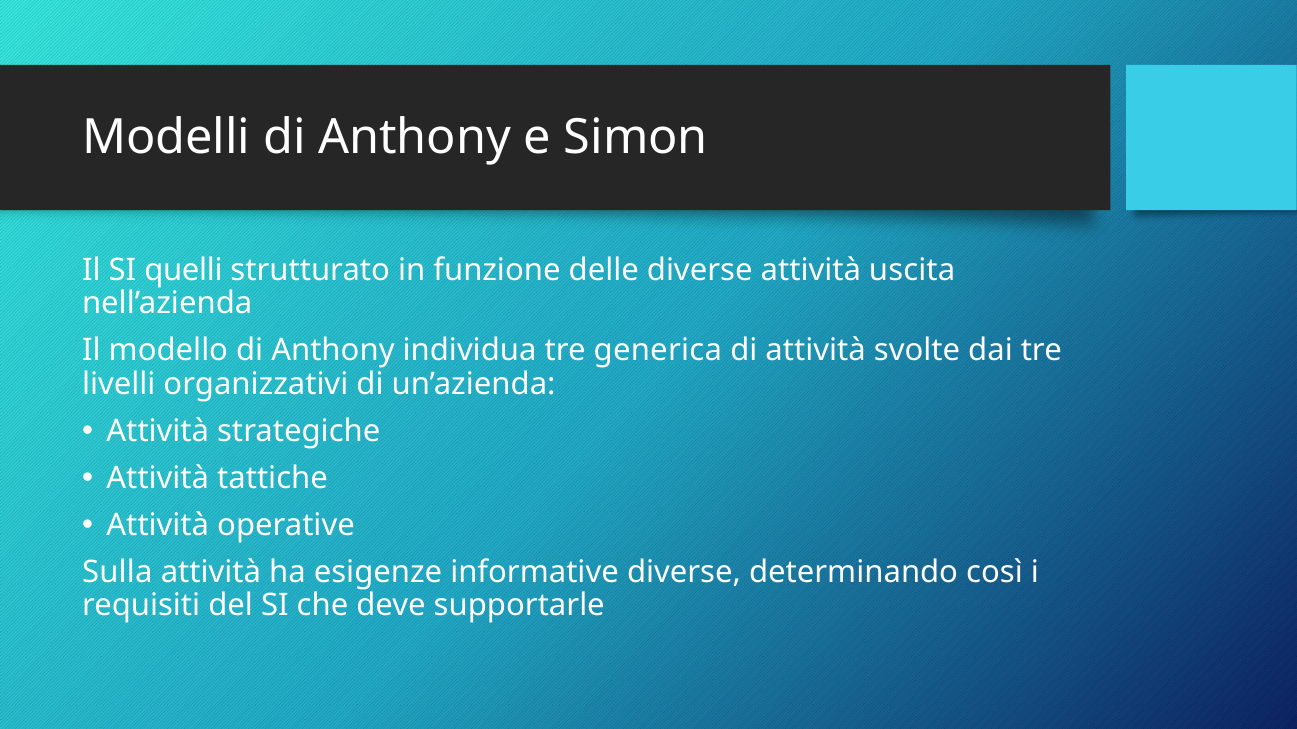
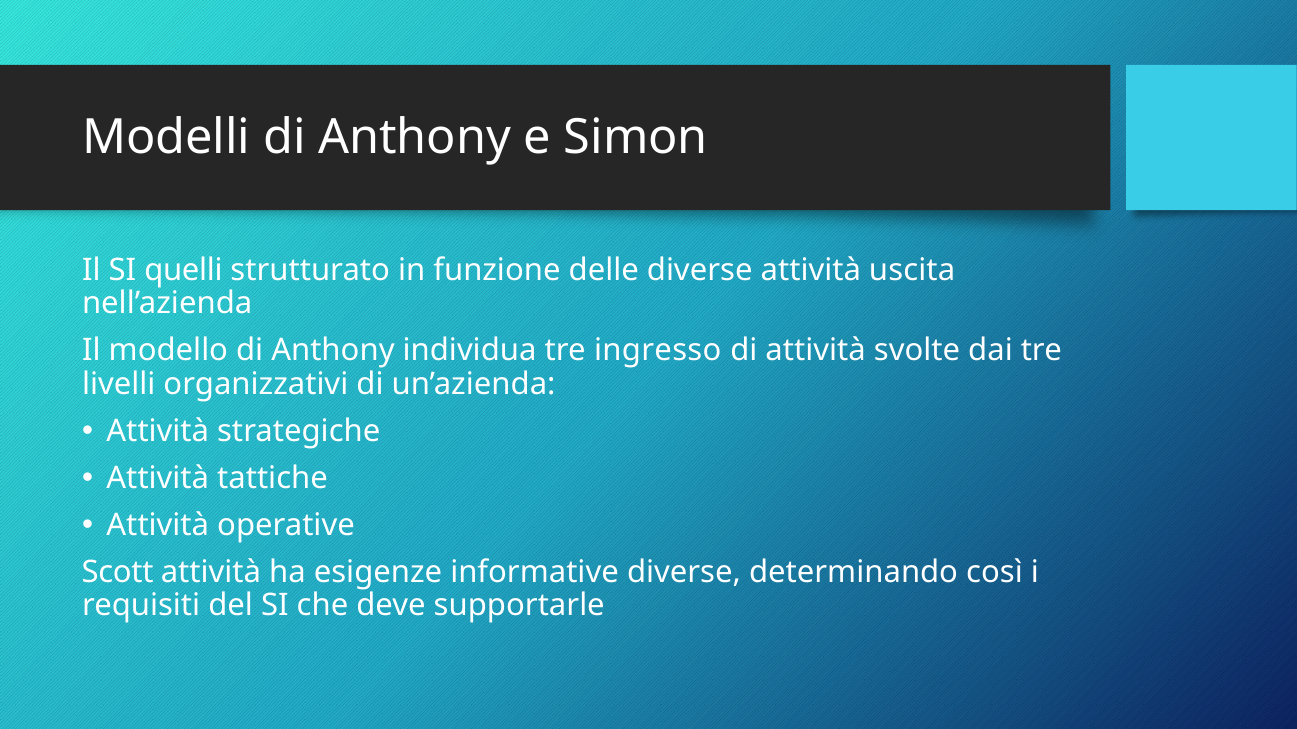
generica: generica -> ingresso
Sulla: Sulla -> Scott
